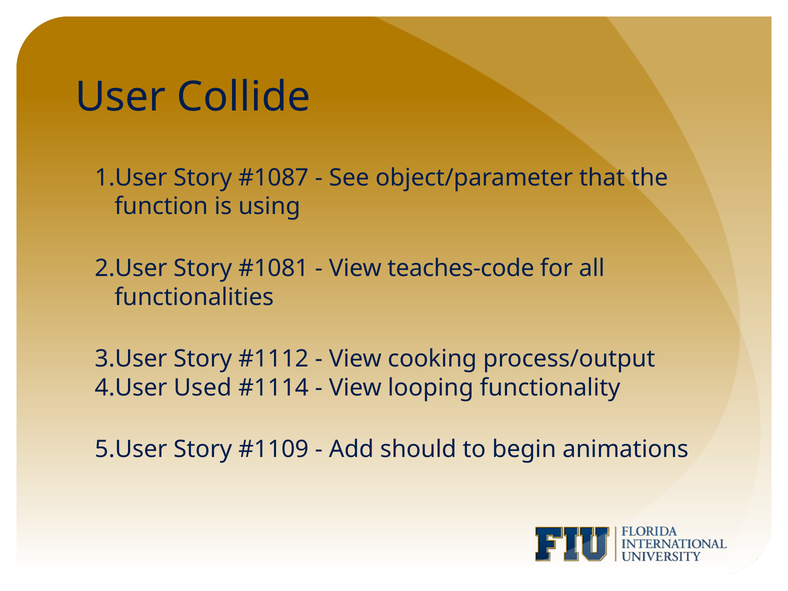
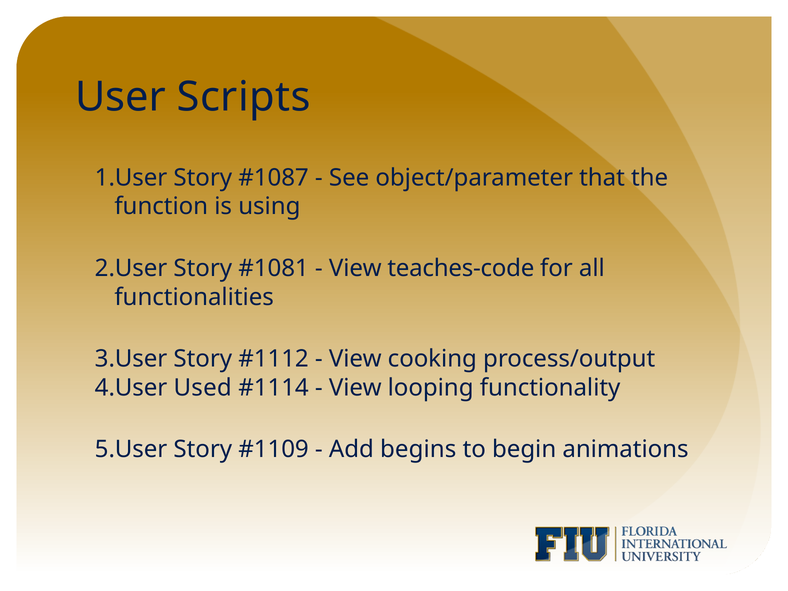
Collide: Collide -> Scripts
should: should -> begins
